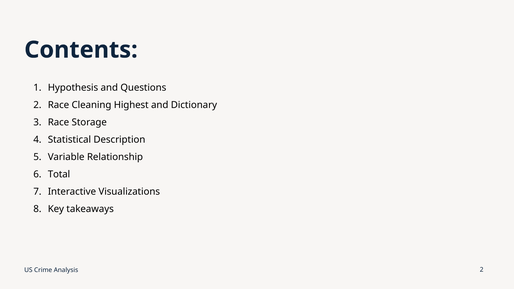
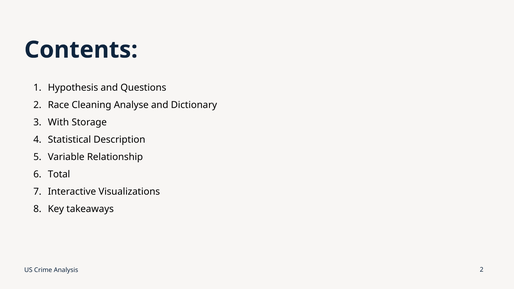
Highest: Highest -> Analyse
Race at (59, 122): Race -> With
